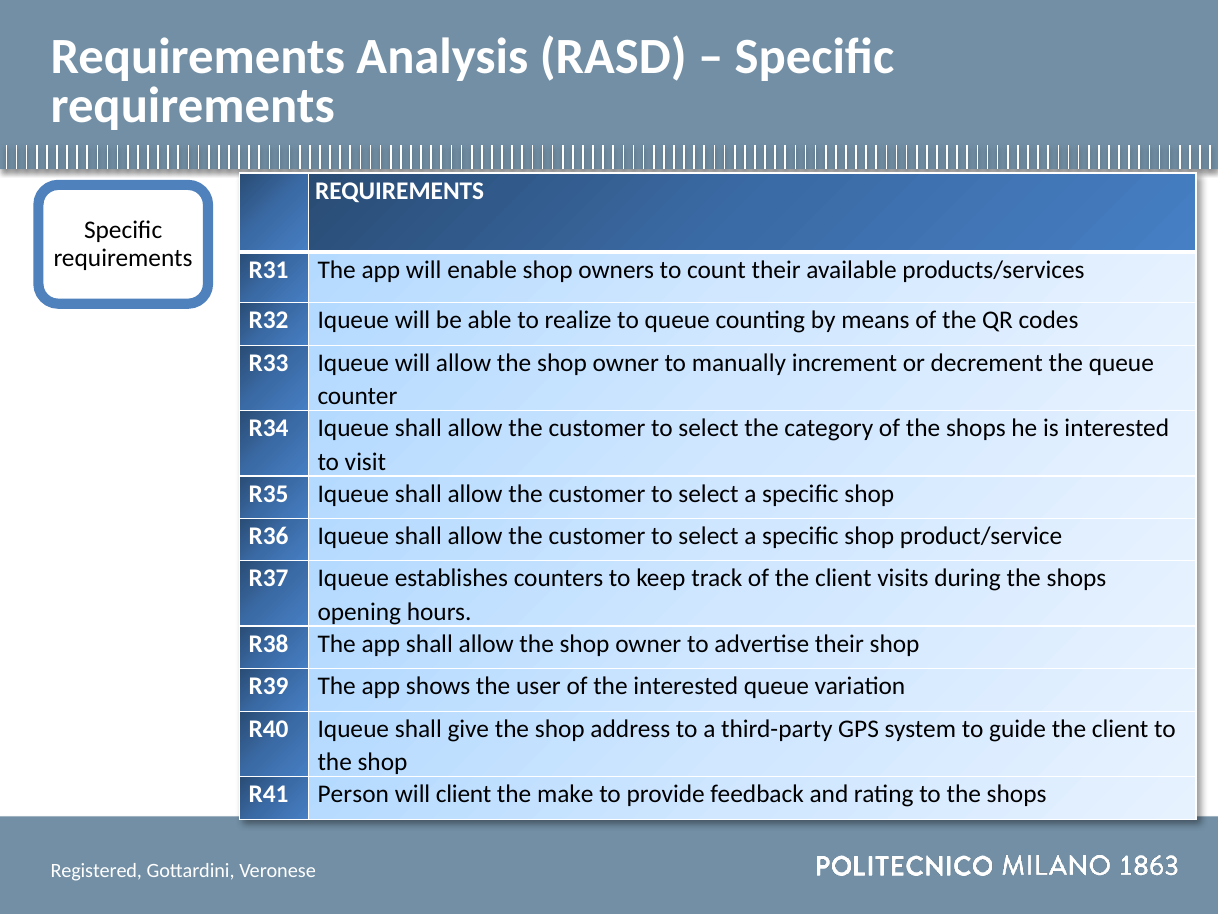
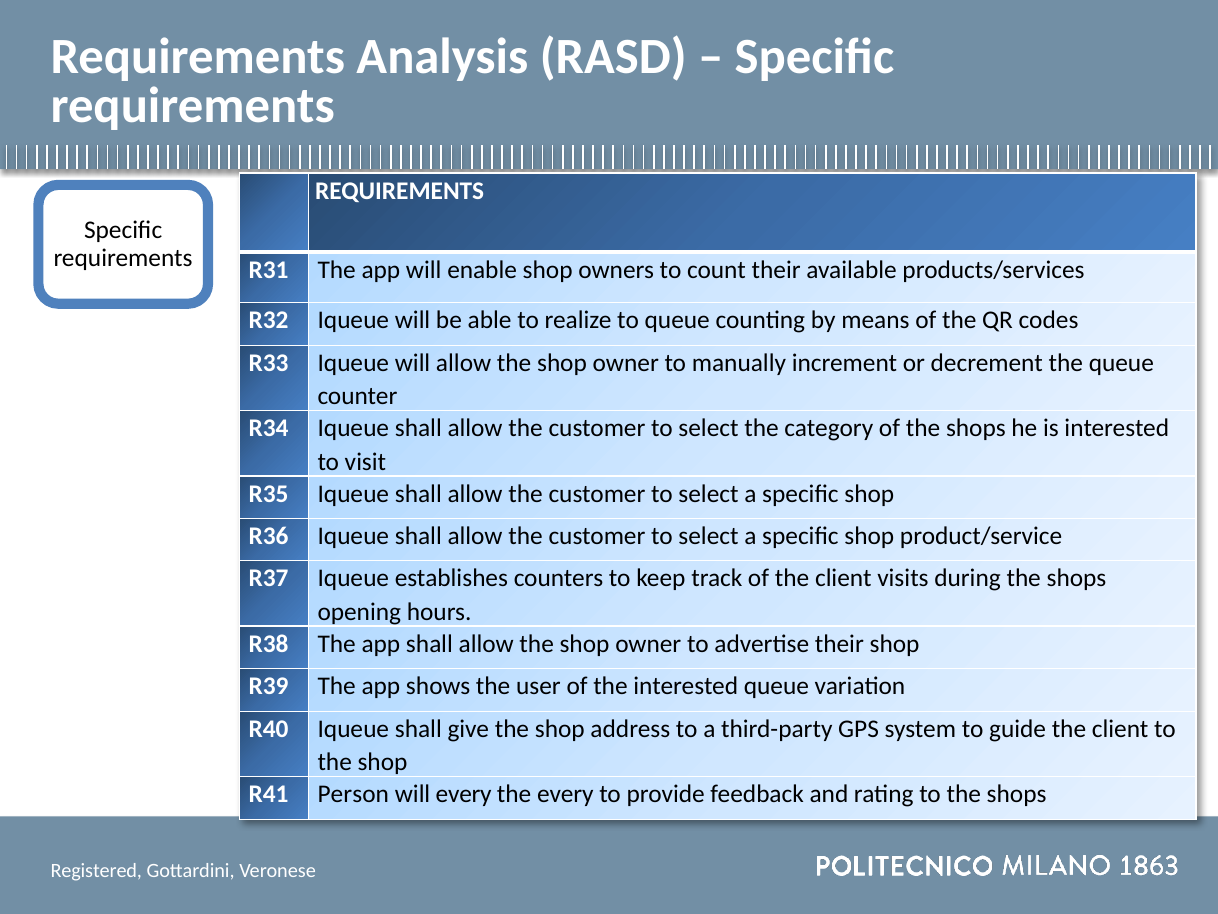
will client: client -> every
the make: make -> every
